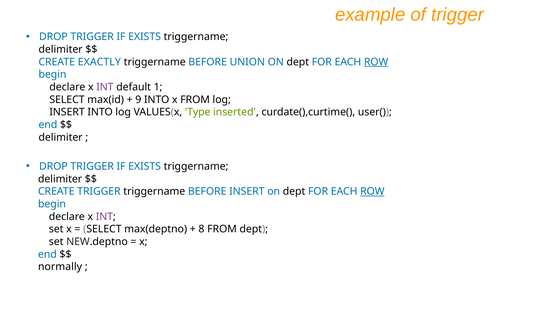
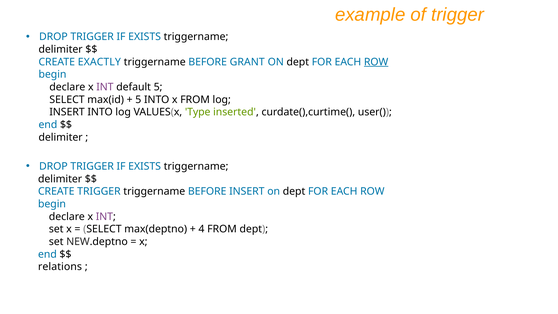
UNION: UNION -> GRANT
default 1: 1 -> 5
9 at (138, 100): 9 -> 5
ROW at (372, 191) underline: present -> none
8: 8 -> 4
normally: normally -> relations
